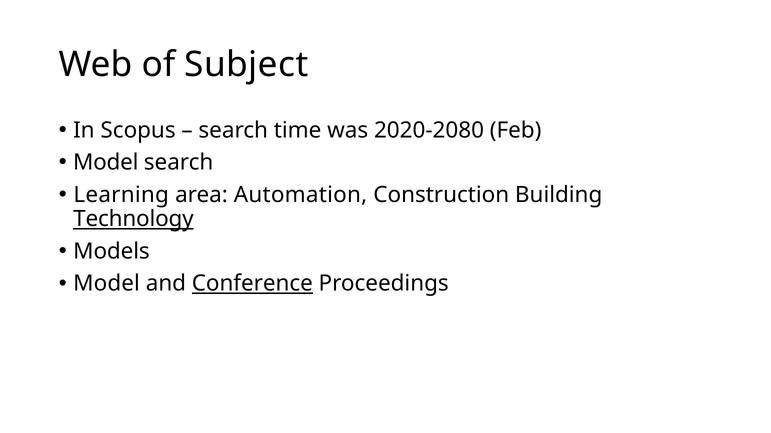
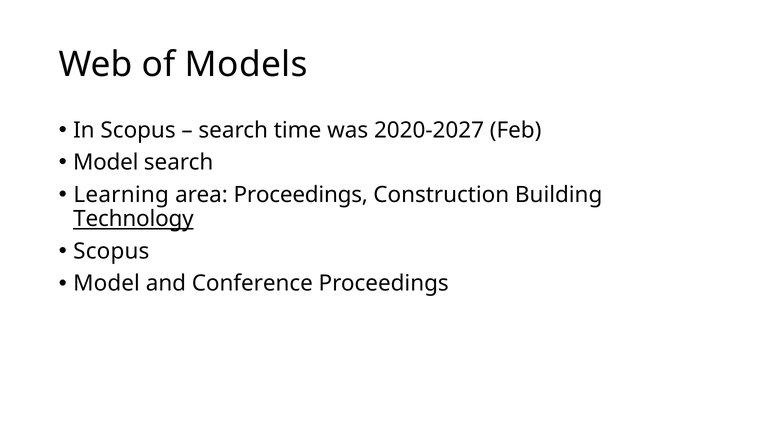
Subject: Subject -> Models
2020-2080: 2020-2080 -> 2020-2027
area Automation: Automation -> Proceedings
Models at (111, 252): Models -> Scopus
Conference underline: present -> none
